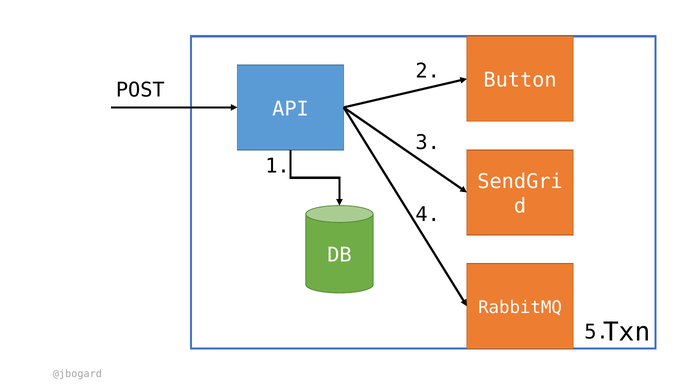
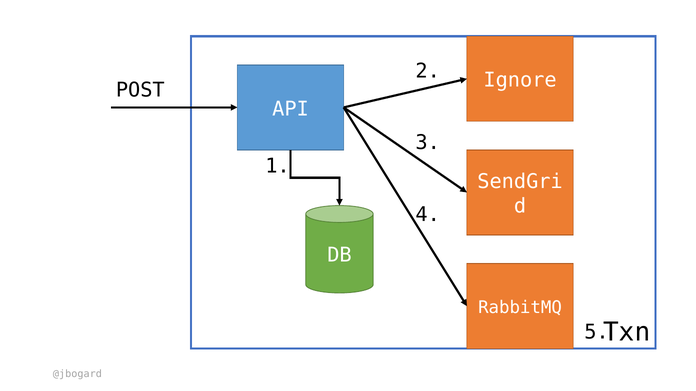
Button: Button -> Ignore
